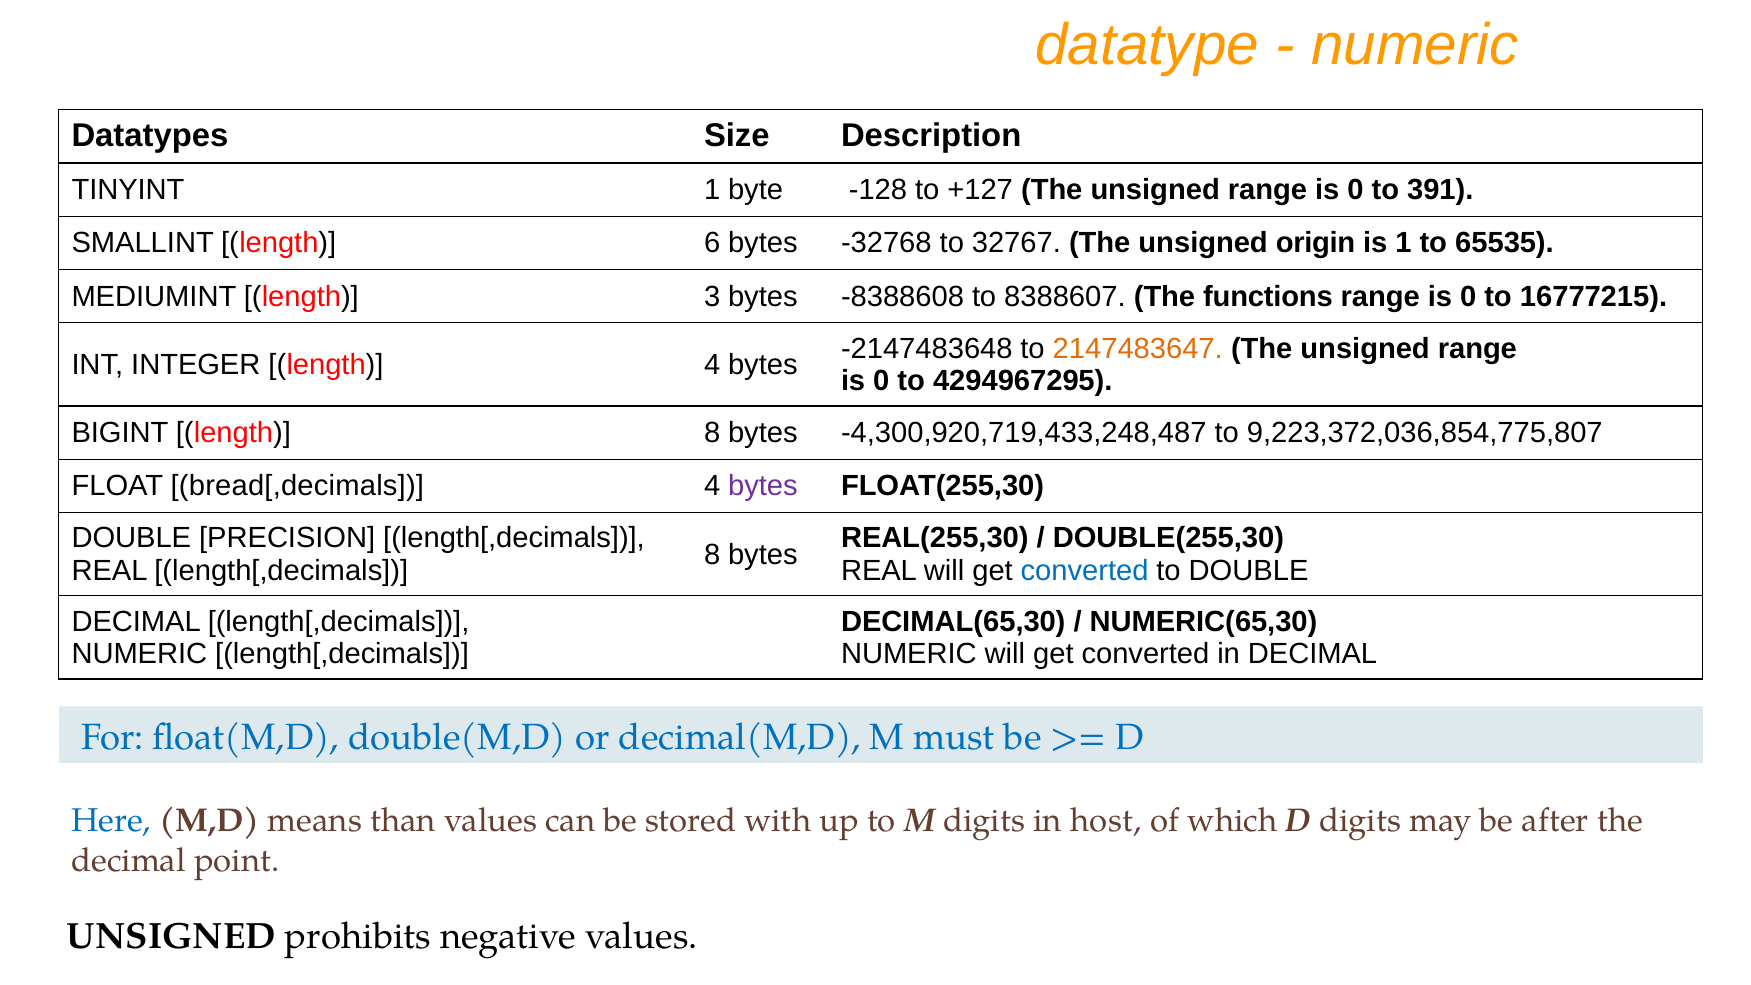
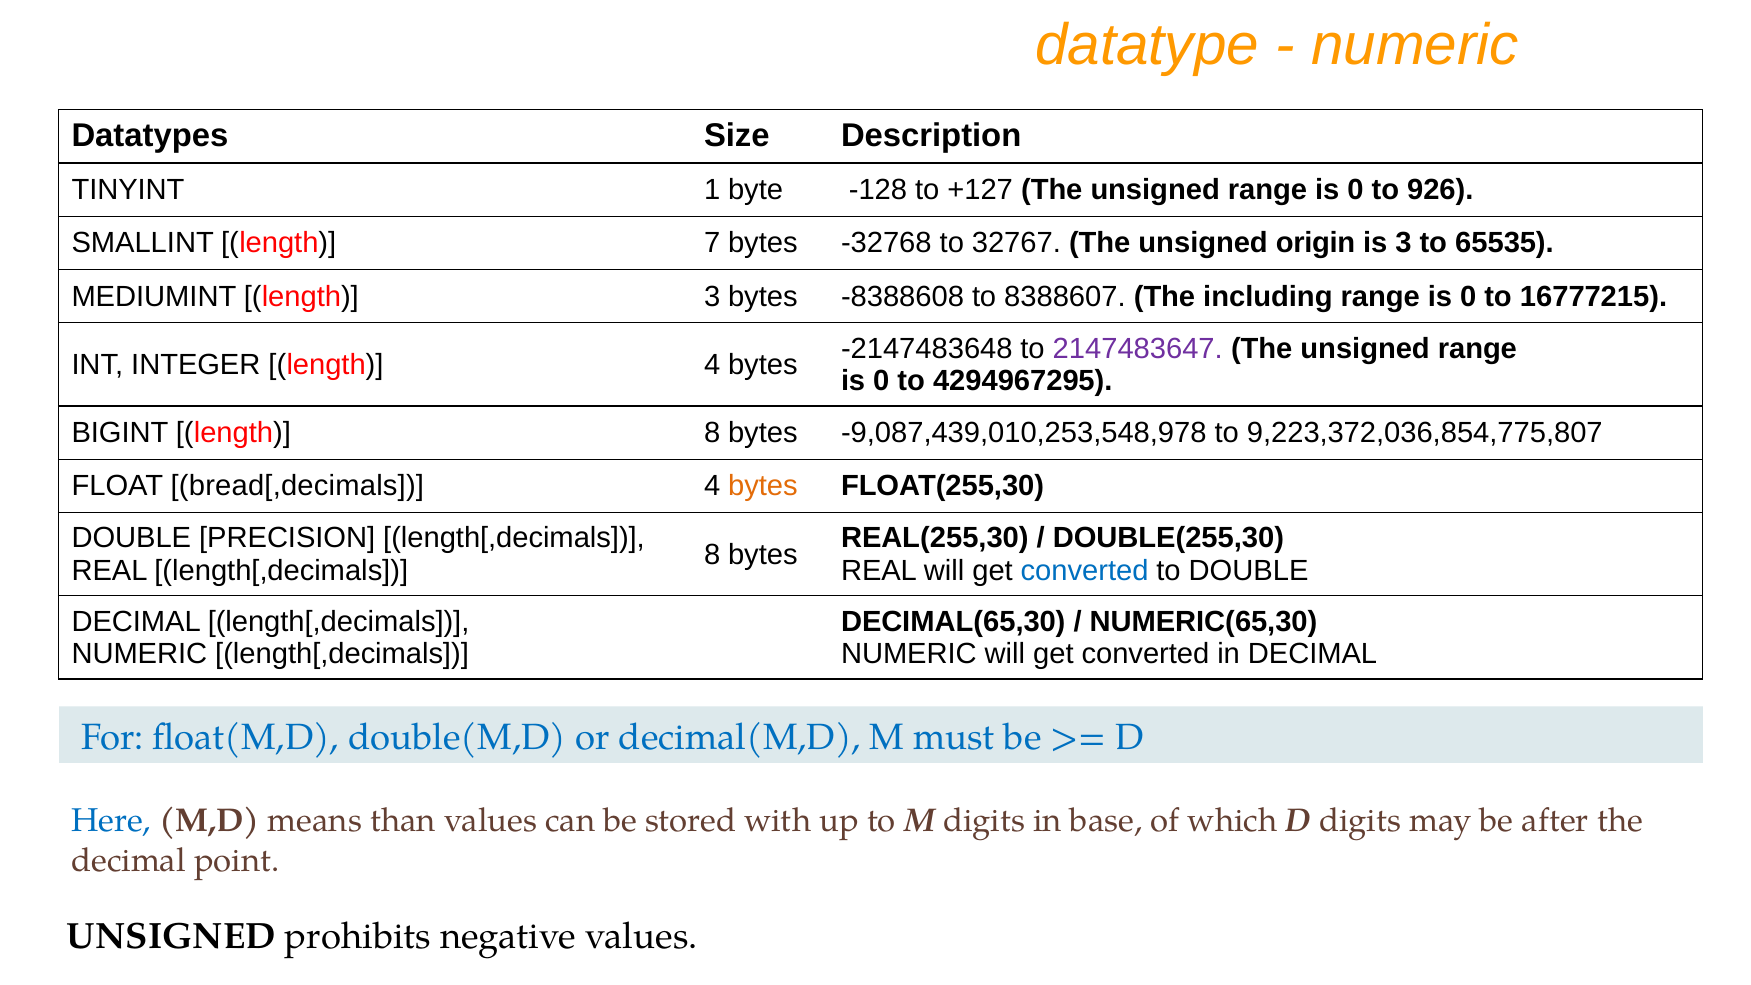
391: 391 -> 926
6: 6 -> 7
is 1: 1 -> 3
functions: functions -> including
2147483647 colour: orange -> purple
-4,300,920,719,433,248,487: -4,300,920,719,433,248,487 -> -9,087,439,010,253,548,978
bytes at (763, 486) colour: purple -> orange
host: host -> base
